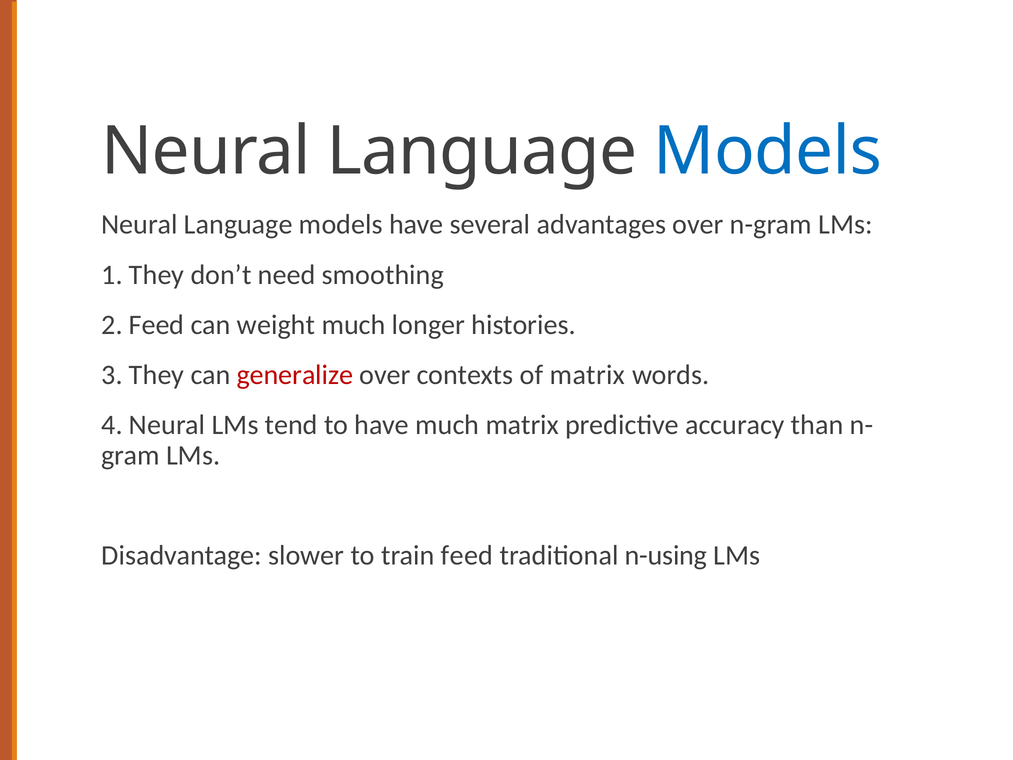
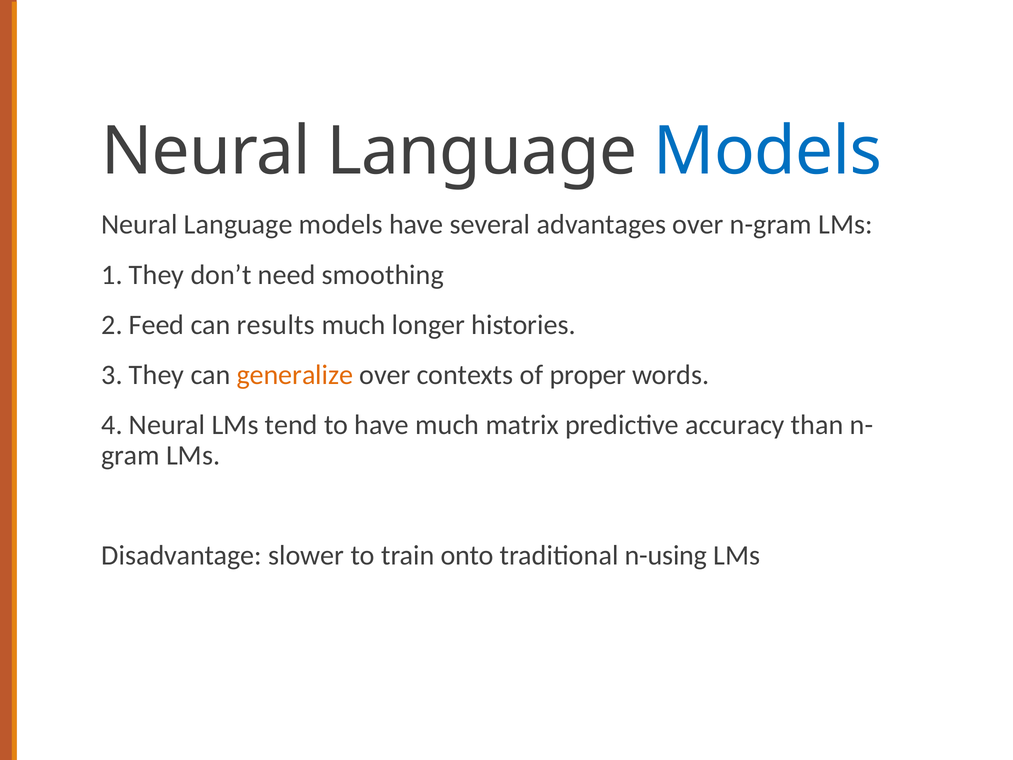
weight: weight -> results
generalize colour: red -> orange
of matrix: matrix -> proper
train feed: feed -> onto
